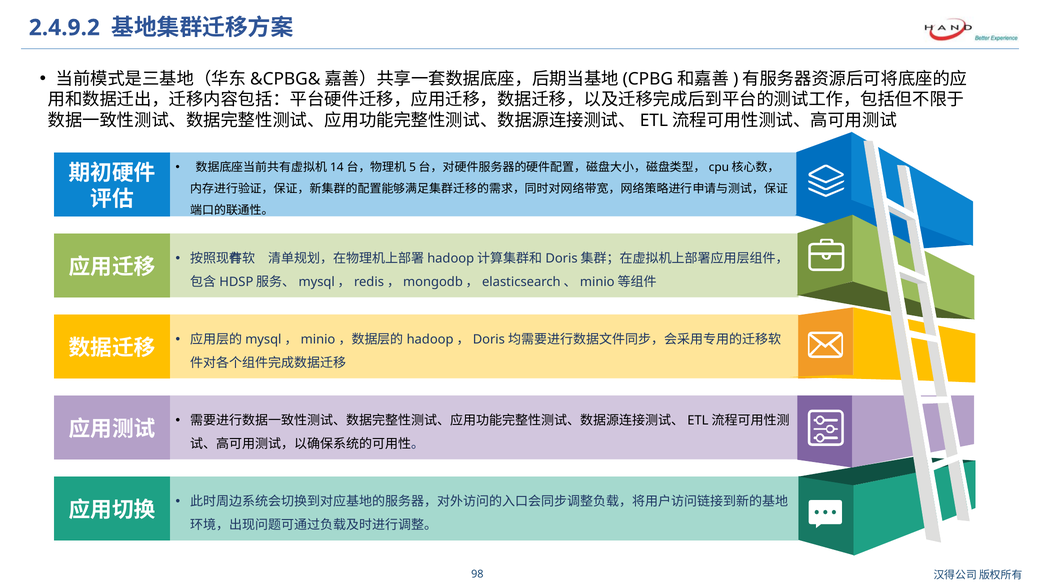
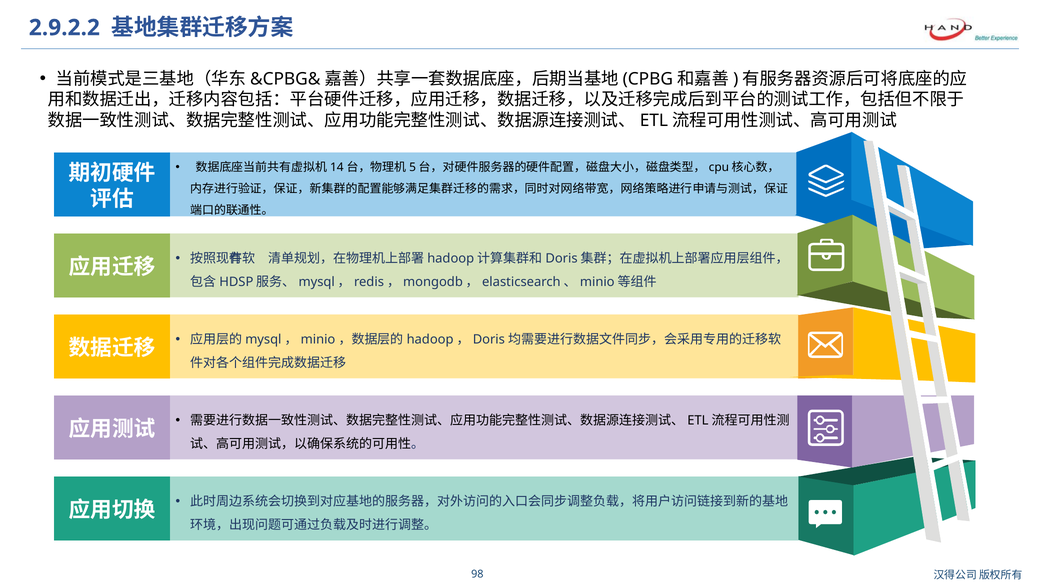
2.4.9.2: 2.4.9.2 -> 2.9.2.2
